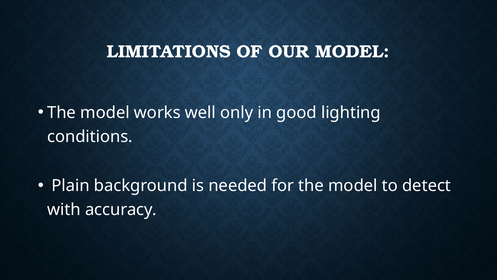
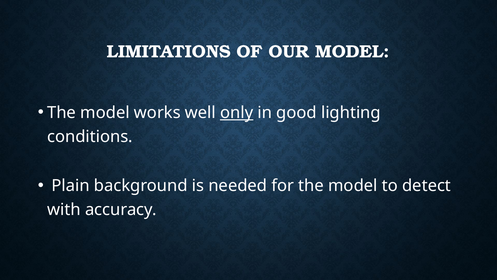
only underline: none -> present
